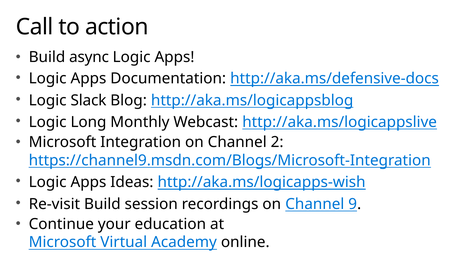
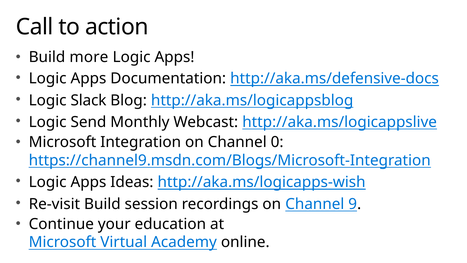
async: async -> more
Long: Long -> Send
2: 2 -> 0
